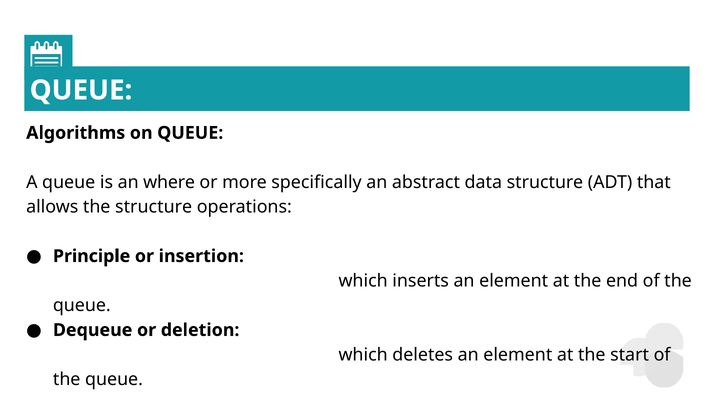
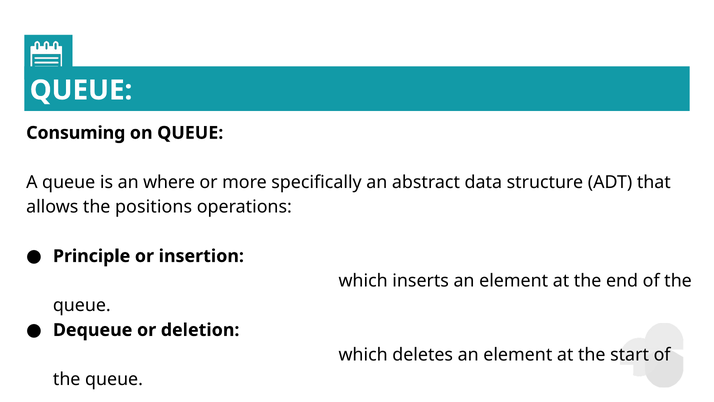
Algorithms: Algorithms -> Consuming
the structure: structure -> positions
